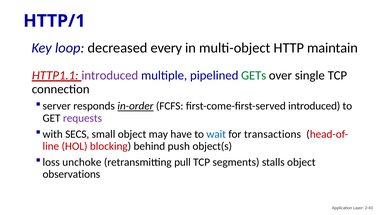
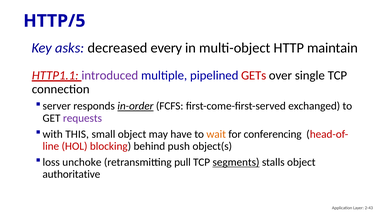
HTTP/1: HTTP/1 -> HTTP/5
loop: loop -> asks
GETs colour: green -> red
first-come-first-served introduced: introduced -> exchanged
SECS: SECS -> THIS
wait colour: blue -> orange
transactions: transactions -> conferencing
segments underline: none -> present
observations: observations -> authoritative
